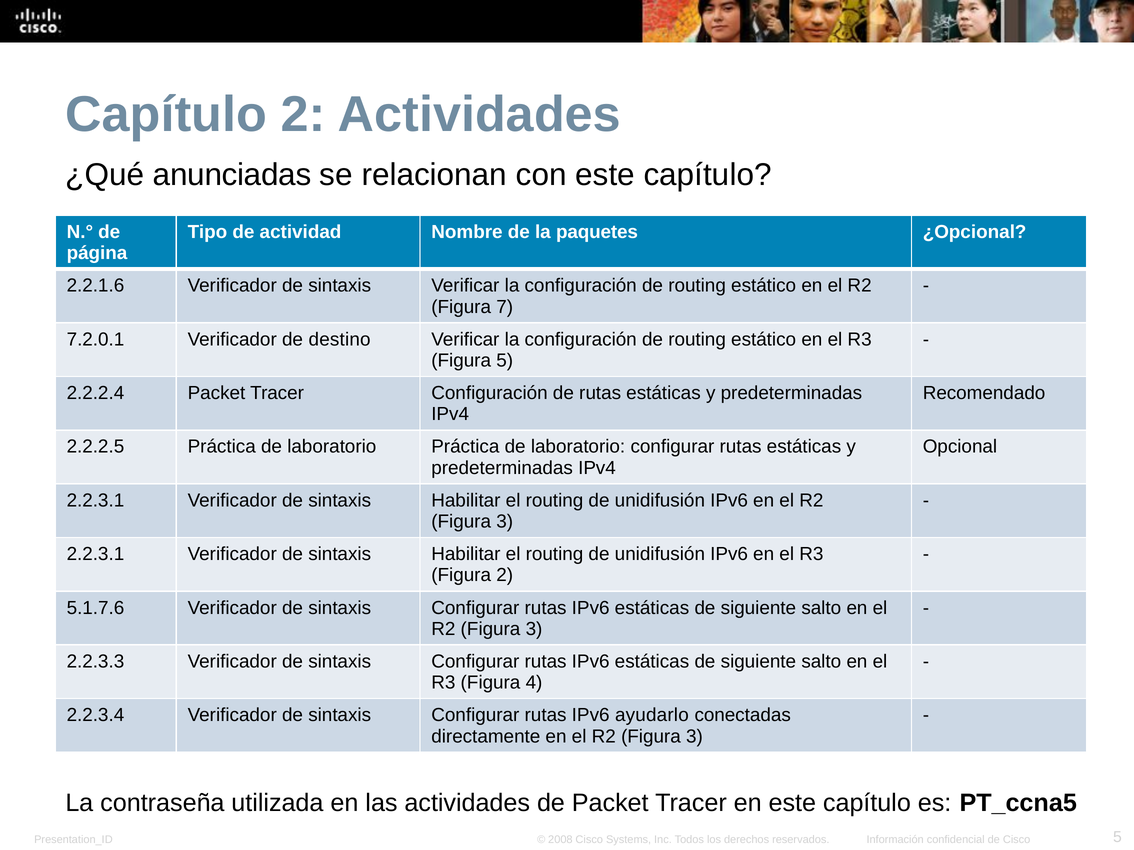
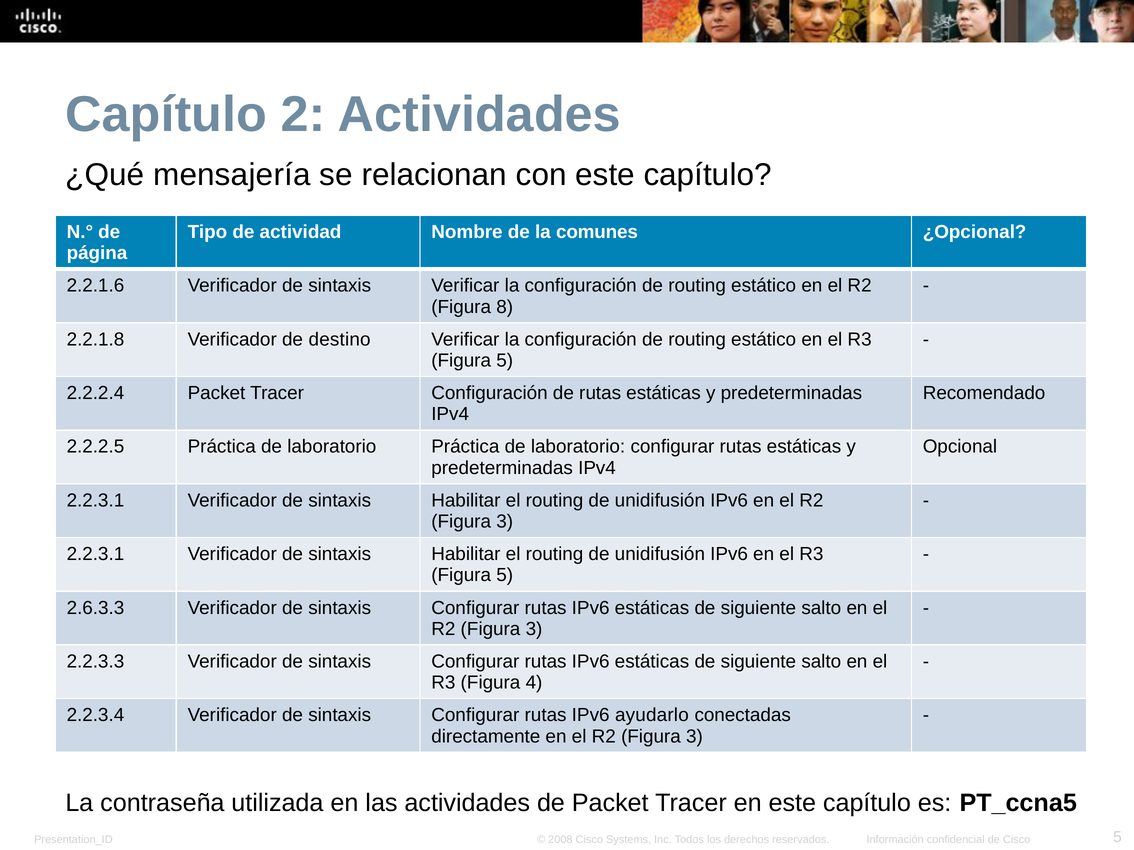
anunciadas: anunciadas -> mensajería
paquetes: paquetes -> comunes
7: 7 -> 8
7.2.0.1: 7.2.0.1 -> 2.2.1.8
2 at (505, 576): 2 -> 5
5.1.7.6: 5.1.7.6 -> 2.6.3.3
